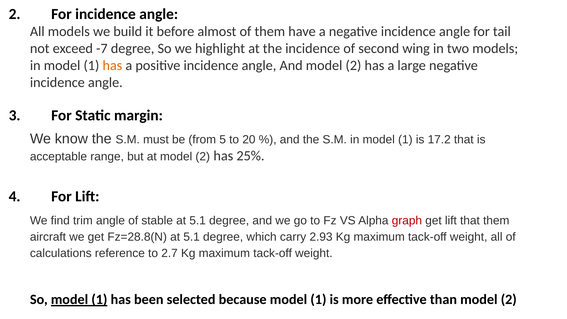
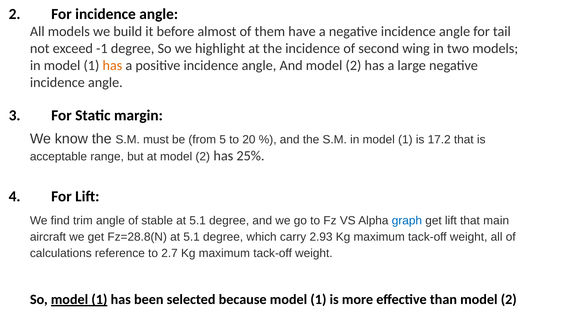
-7: -7 -> -1
graph colour: red -> blue
that them: them -> main
